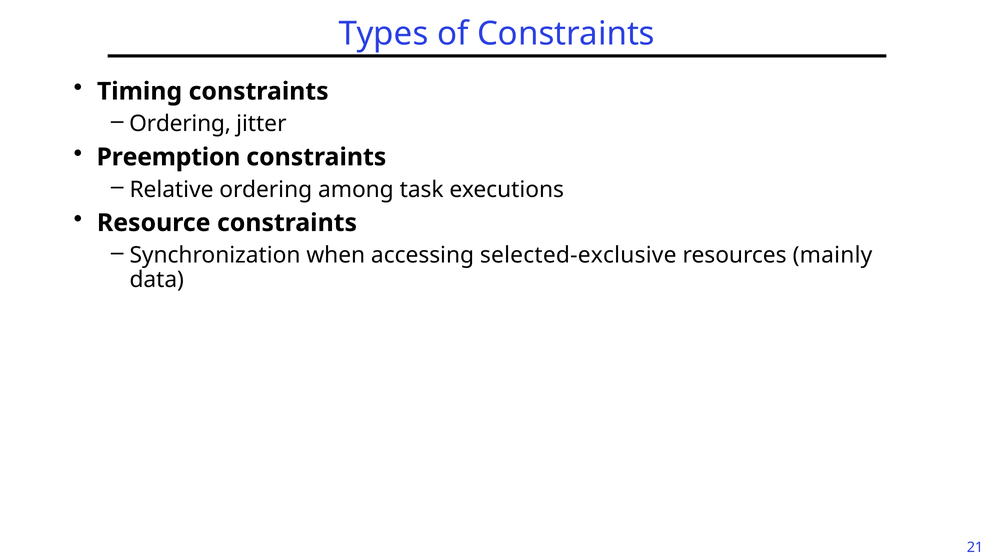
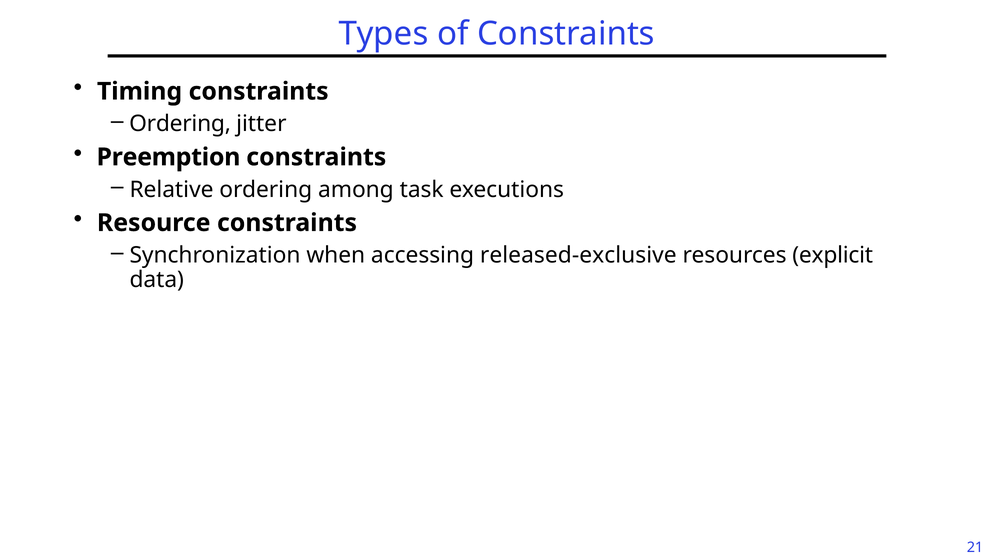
selected-exclusive: selected-exclusive -> released-exclusive
mainly: mainly -> explicit
